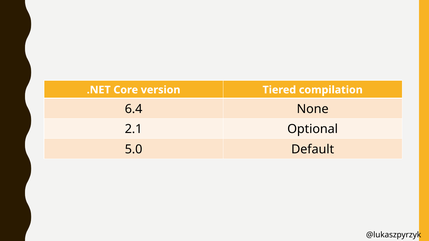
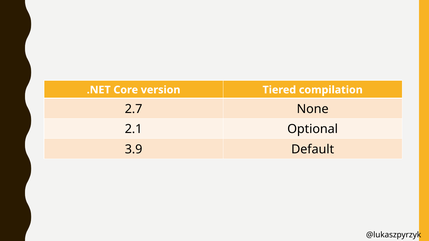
6.4: 6.4 -> 2.7
5.0: 5.0 -> 3.9
